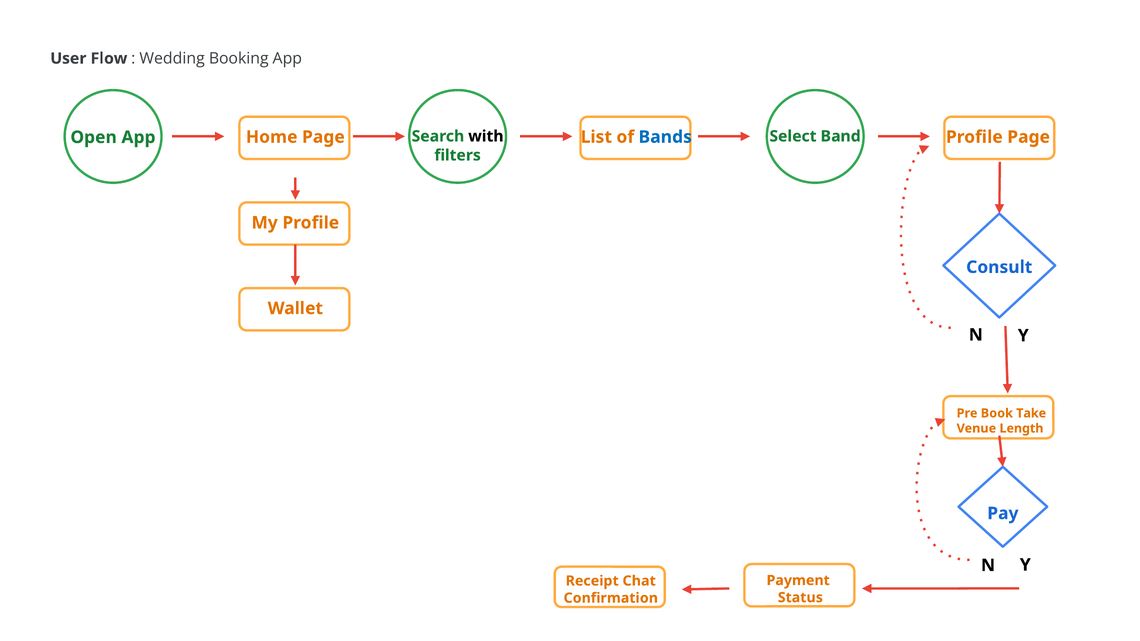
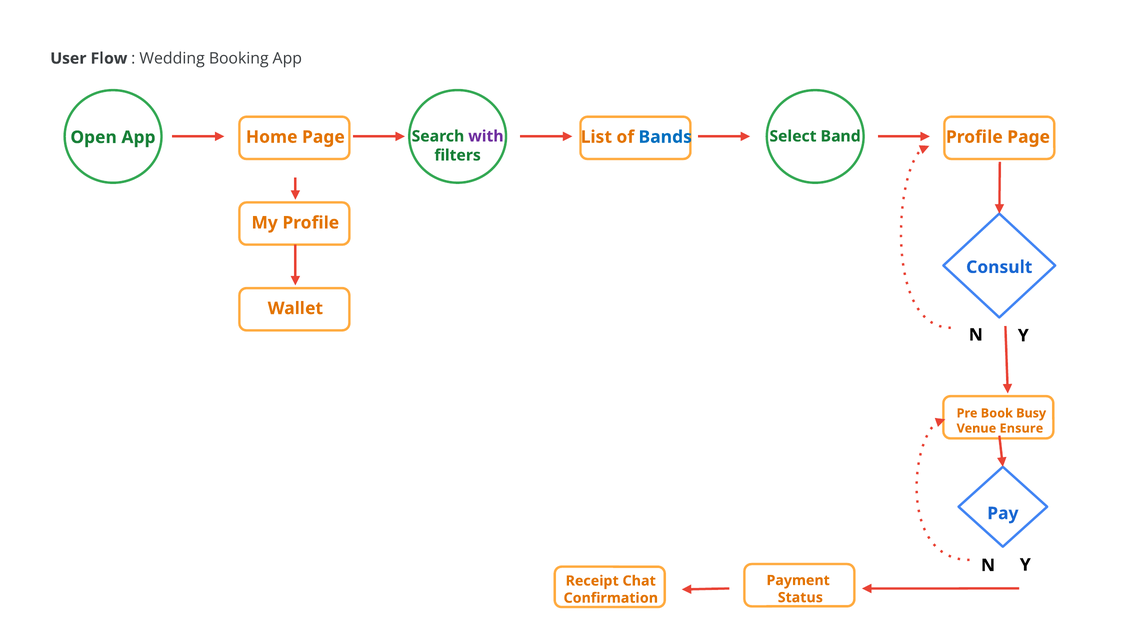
with colour: black -> purple
Take: Take -> Busy
Length: Length -> Ensure
